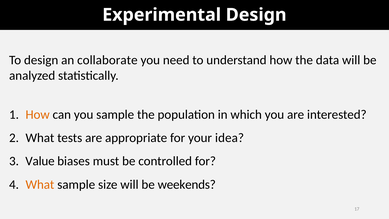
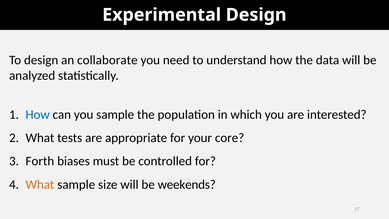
How at (38, 114) colour: orange -> blue
idea: idea -> core
Value: Value -> Forth
